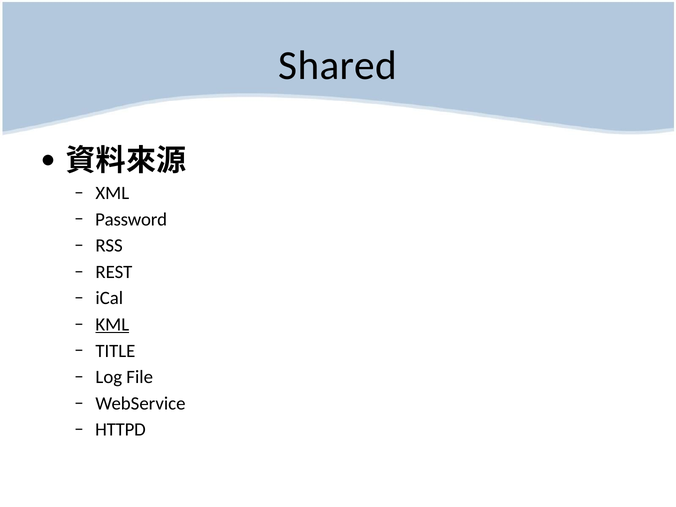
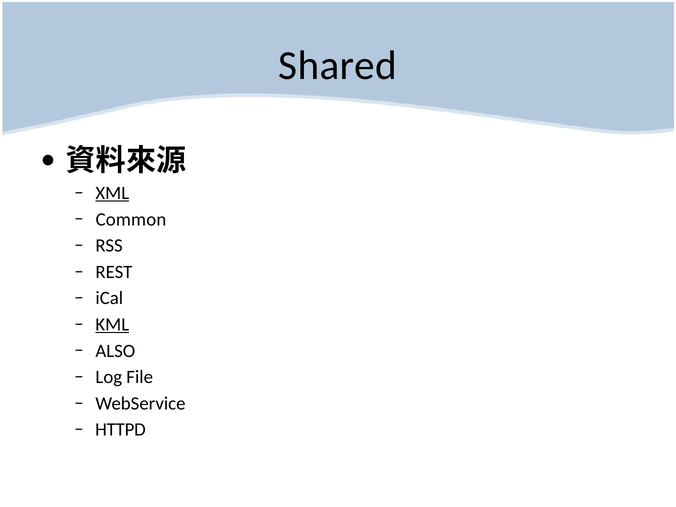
XML underline: none -> present
Password: Password -> Common
TITLE: TITLE -> ALSO
